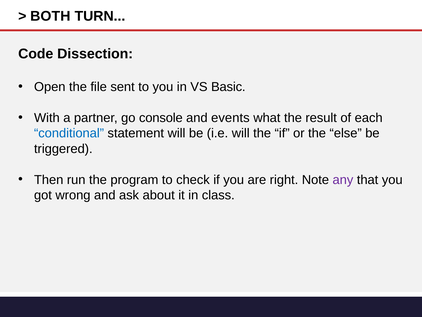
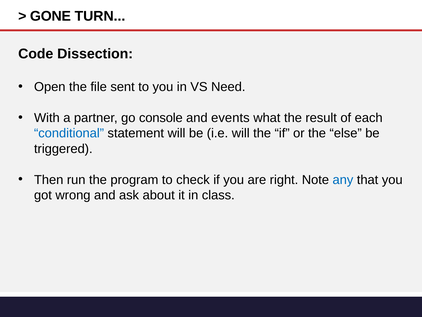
BOTH: BOTH -> GONE
Basic: Basic -> Need
any colour: purple -> blue
